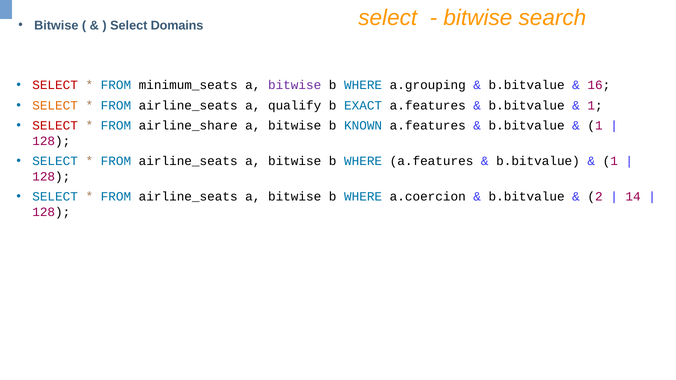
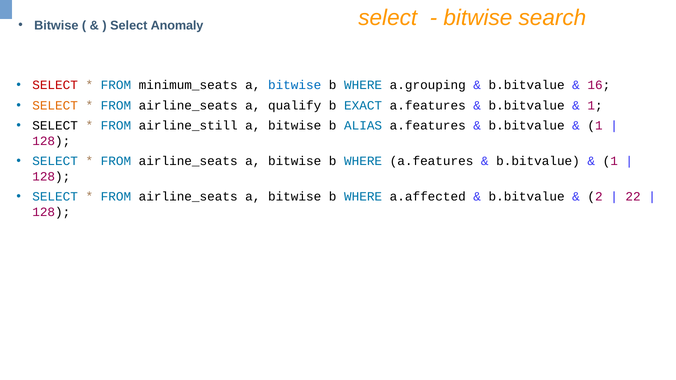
Domains: Domains -> Anomaly
bitwise at (295, 85) colour: purple -> blue
SELECT at (55, 126) colour: red -> black
airline_share: airline_share -> airline_still
KNOWN: KNOWN -> ALIAS
a.coercion: a.coercion -> a.affected
14: 14 -> 22
